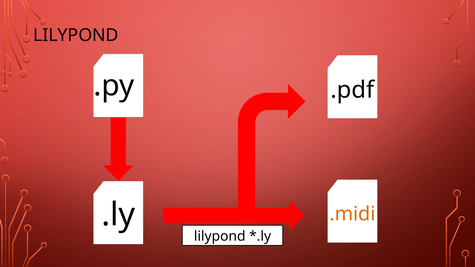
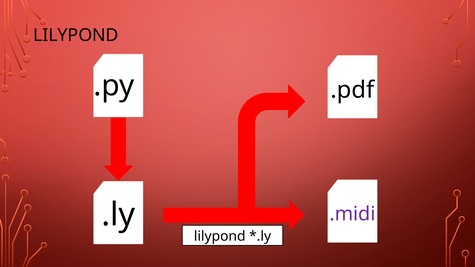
.midi colour: orange -> purple
